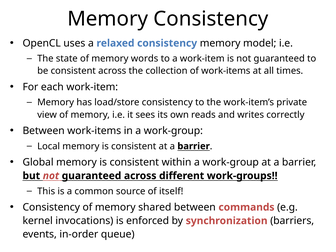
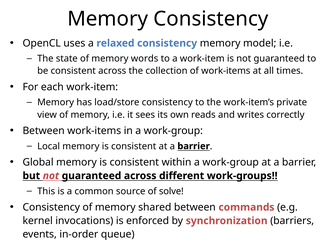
itself: itself -> solve
